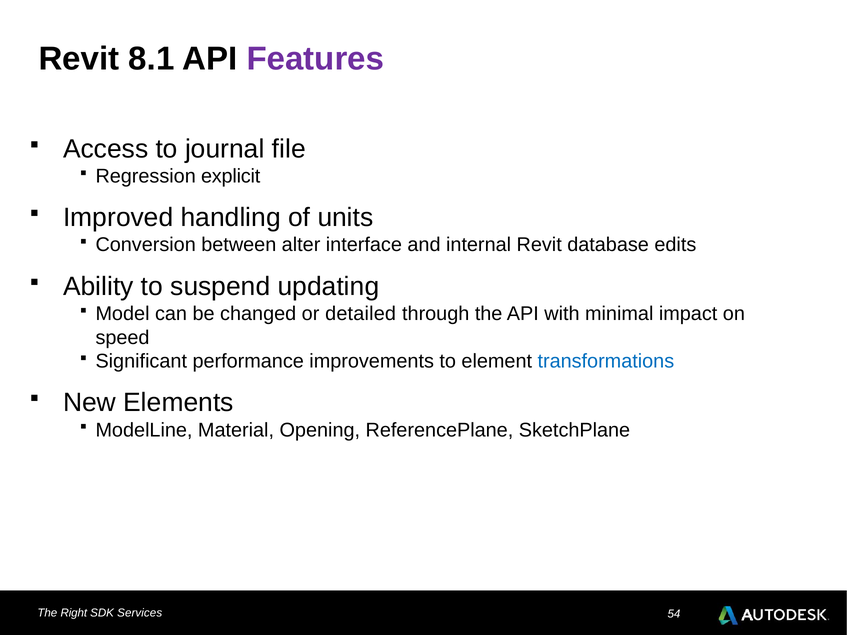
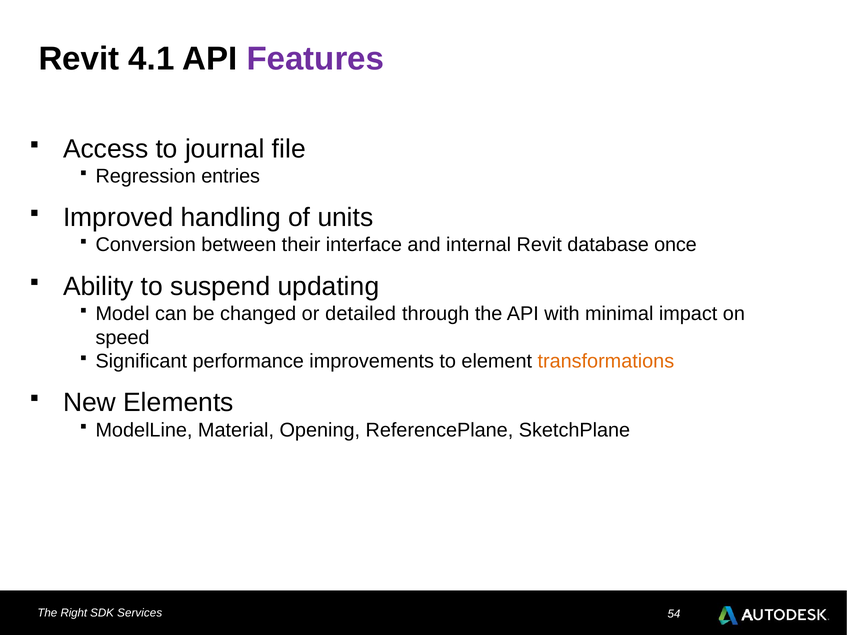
8.1: 8.1 -> 4.1
explicit: explicit -> entries
alter: alter -> their
edits: edits -> once
transformations colour: blue -> orange
